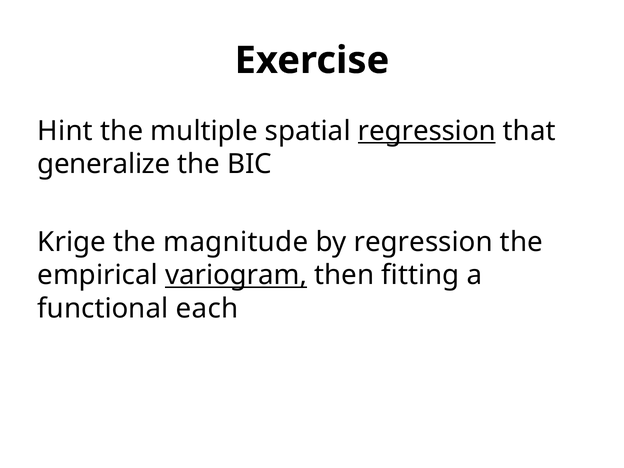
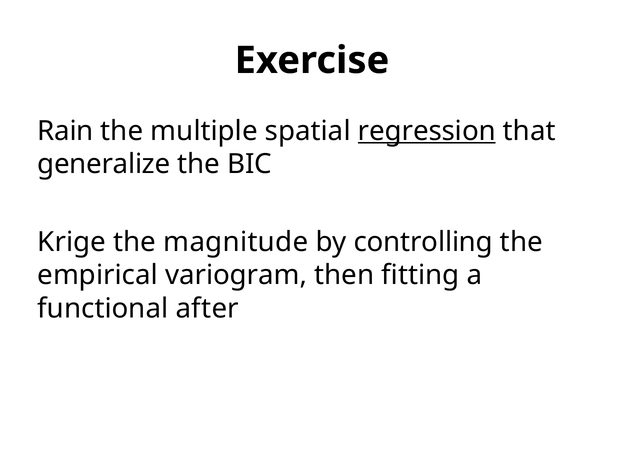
Hint: Hint -> Rain
by regression: regression -> controlling
variogram underline: present -> none
each: each -> after
